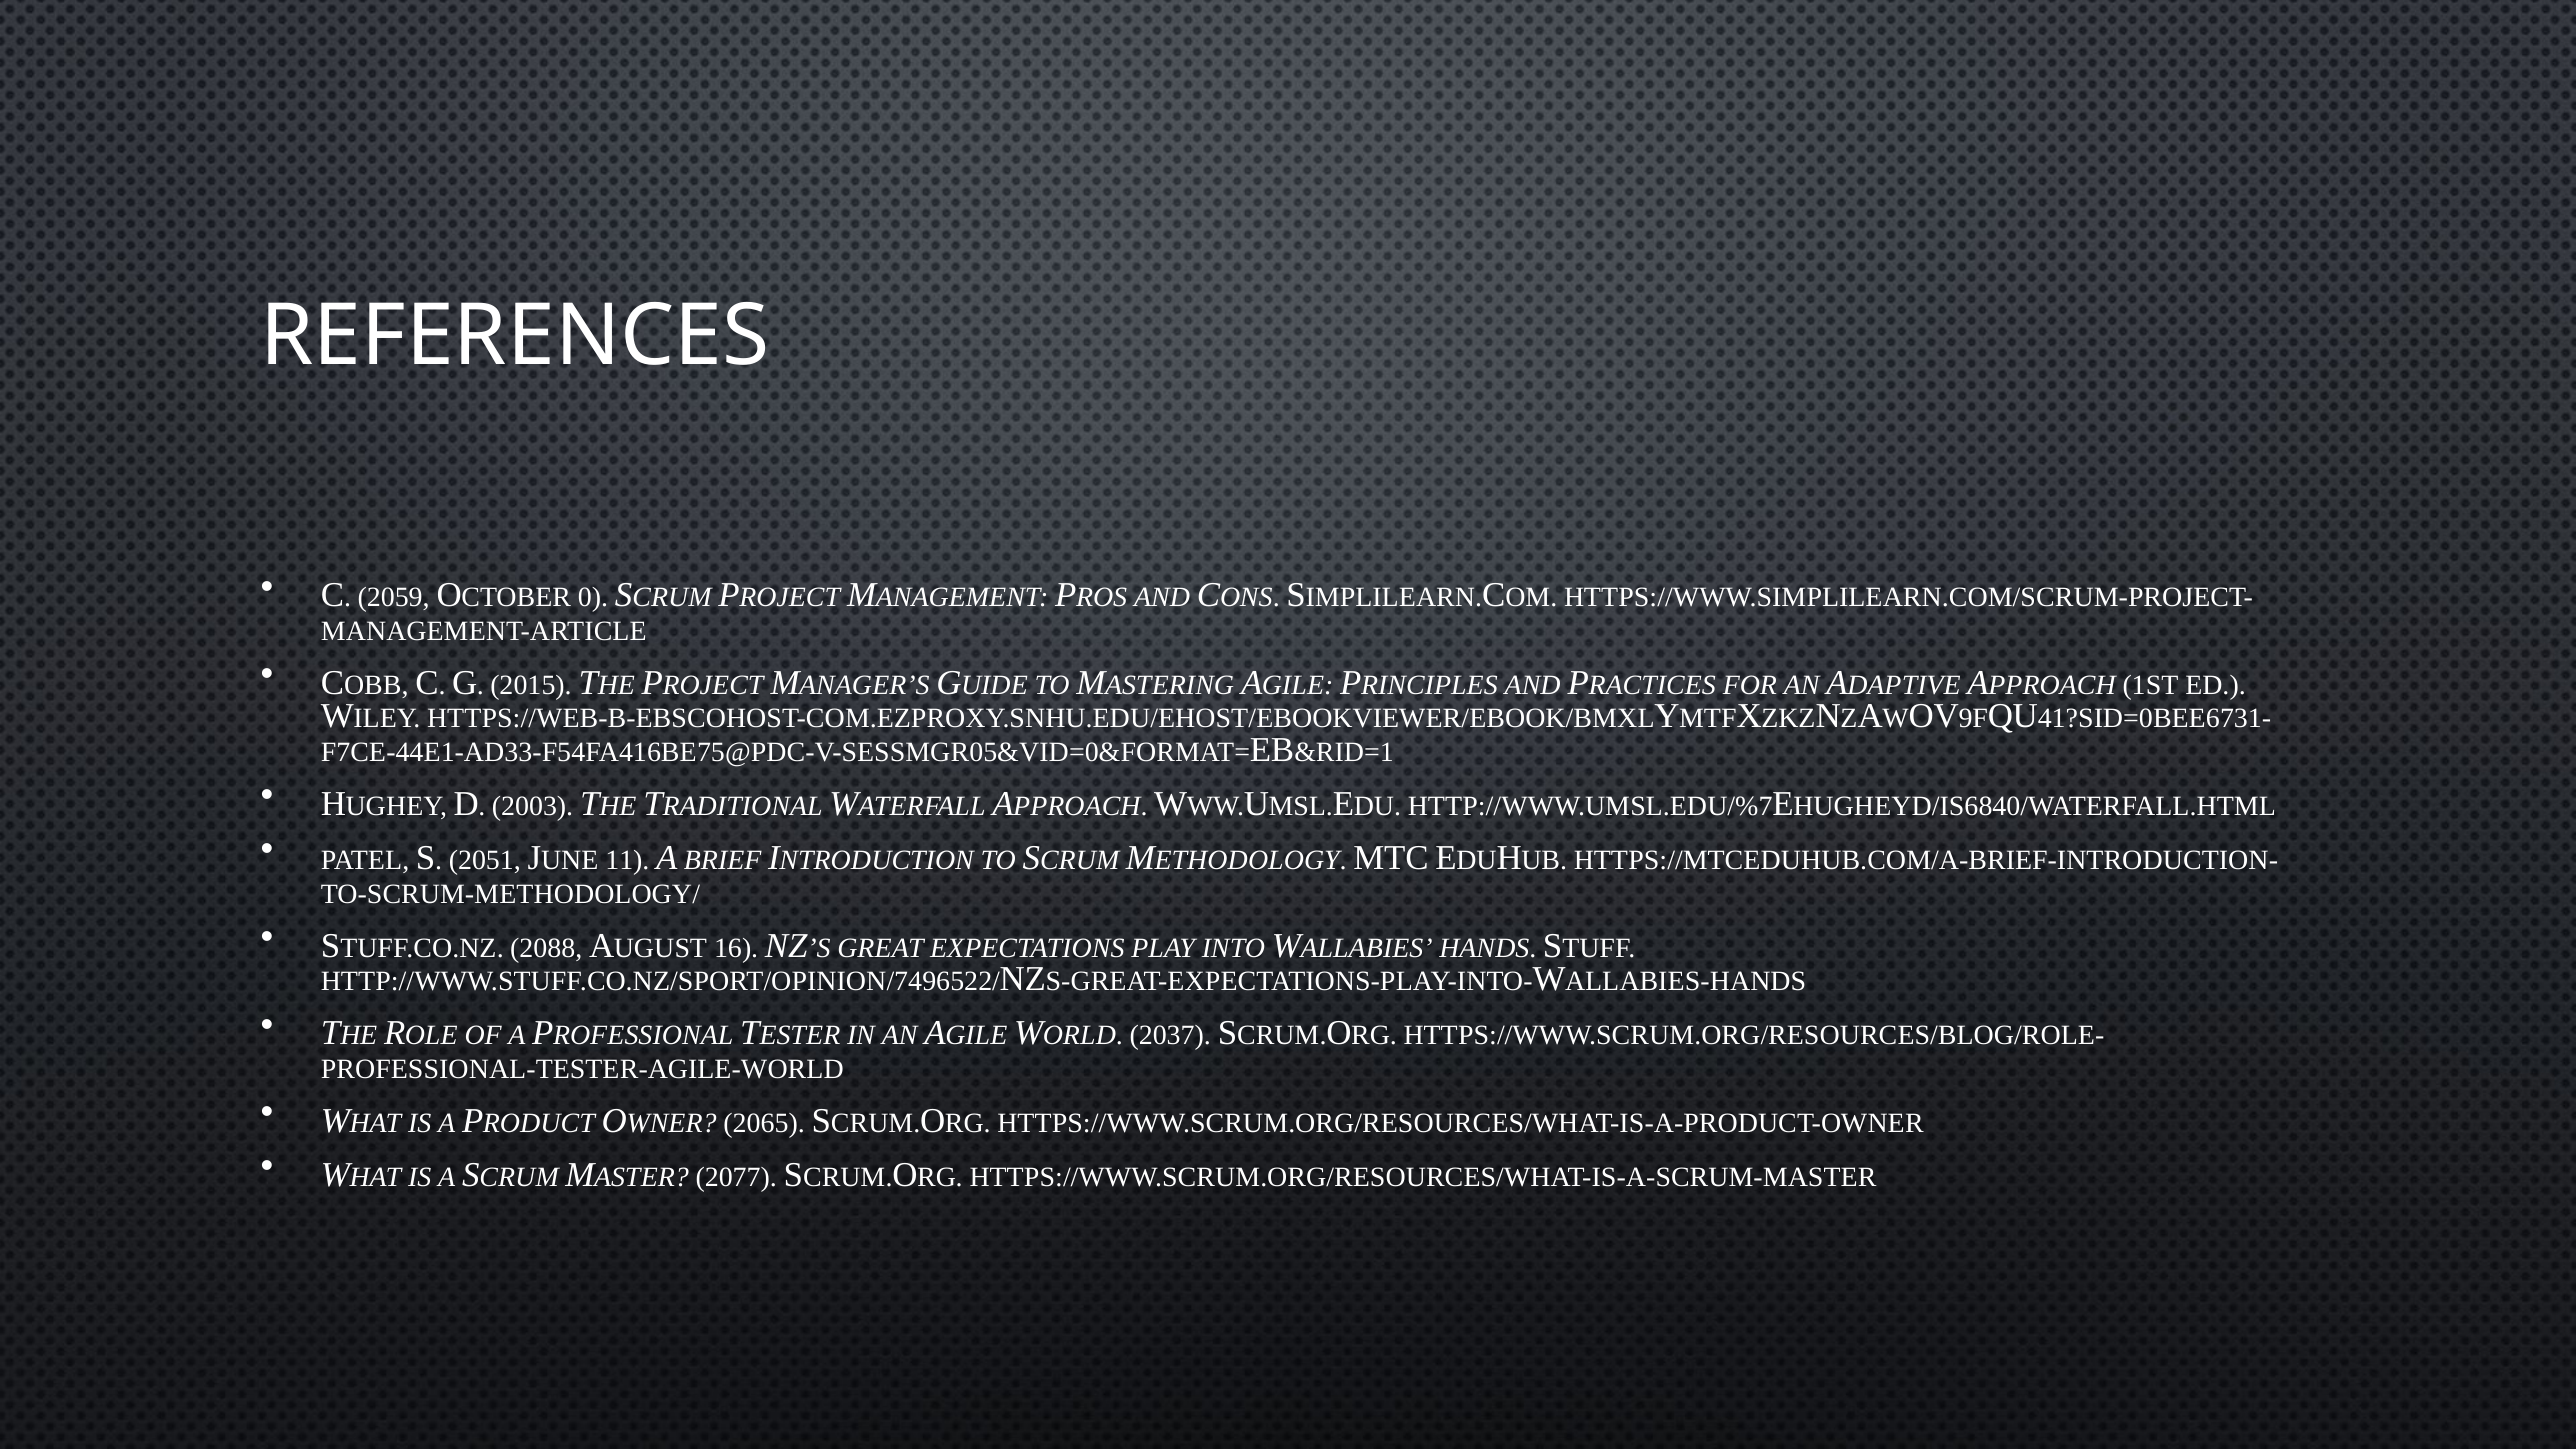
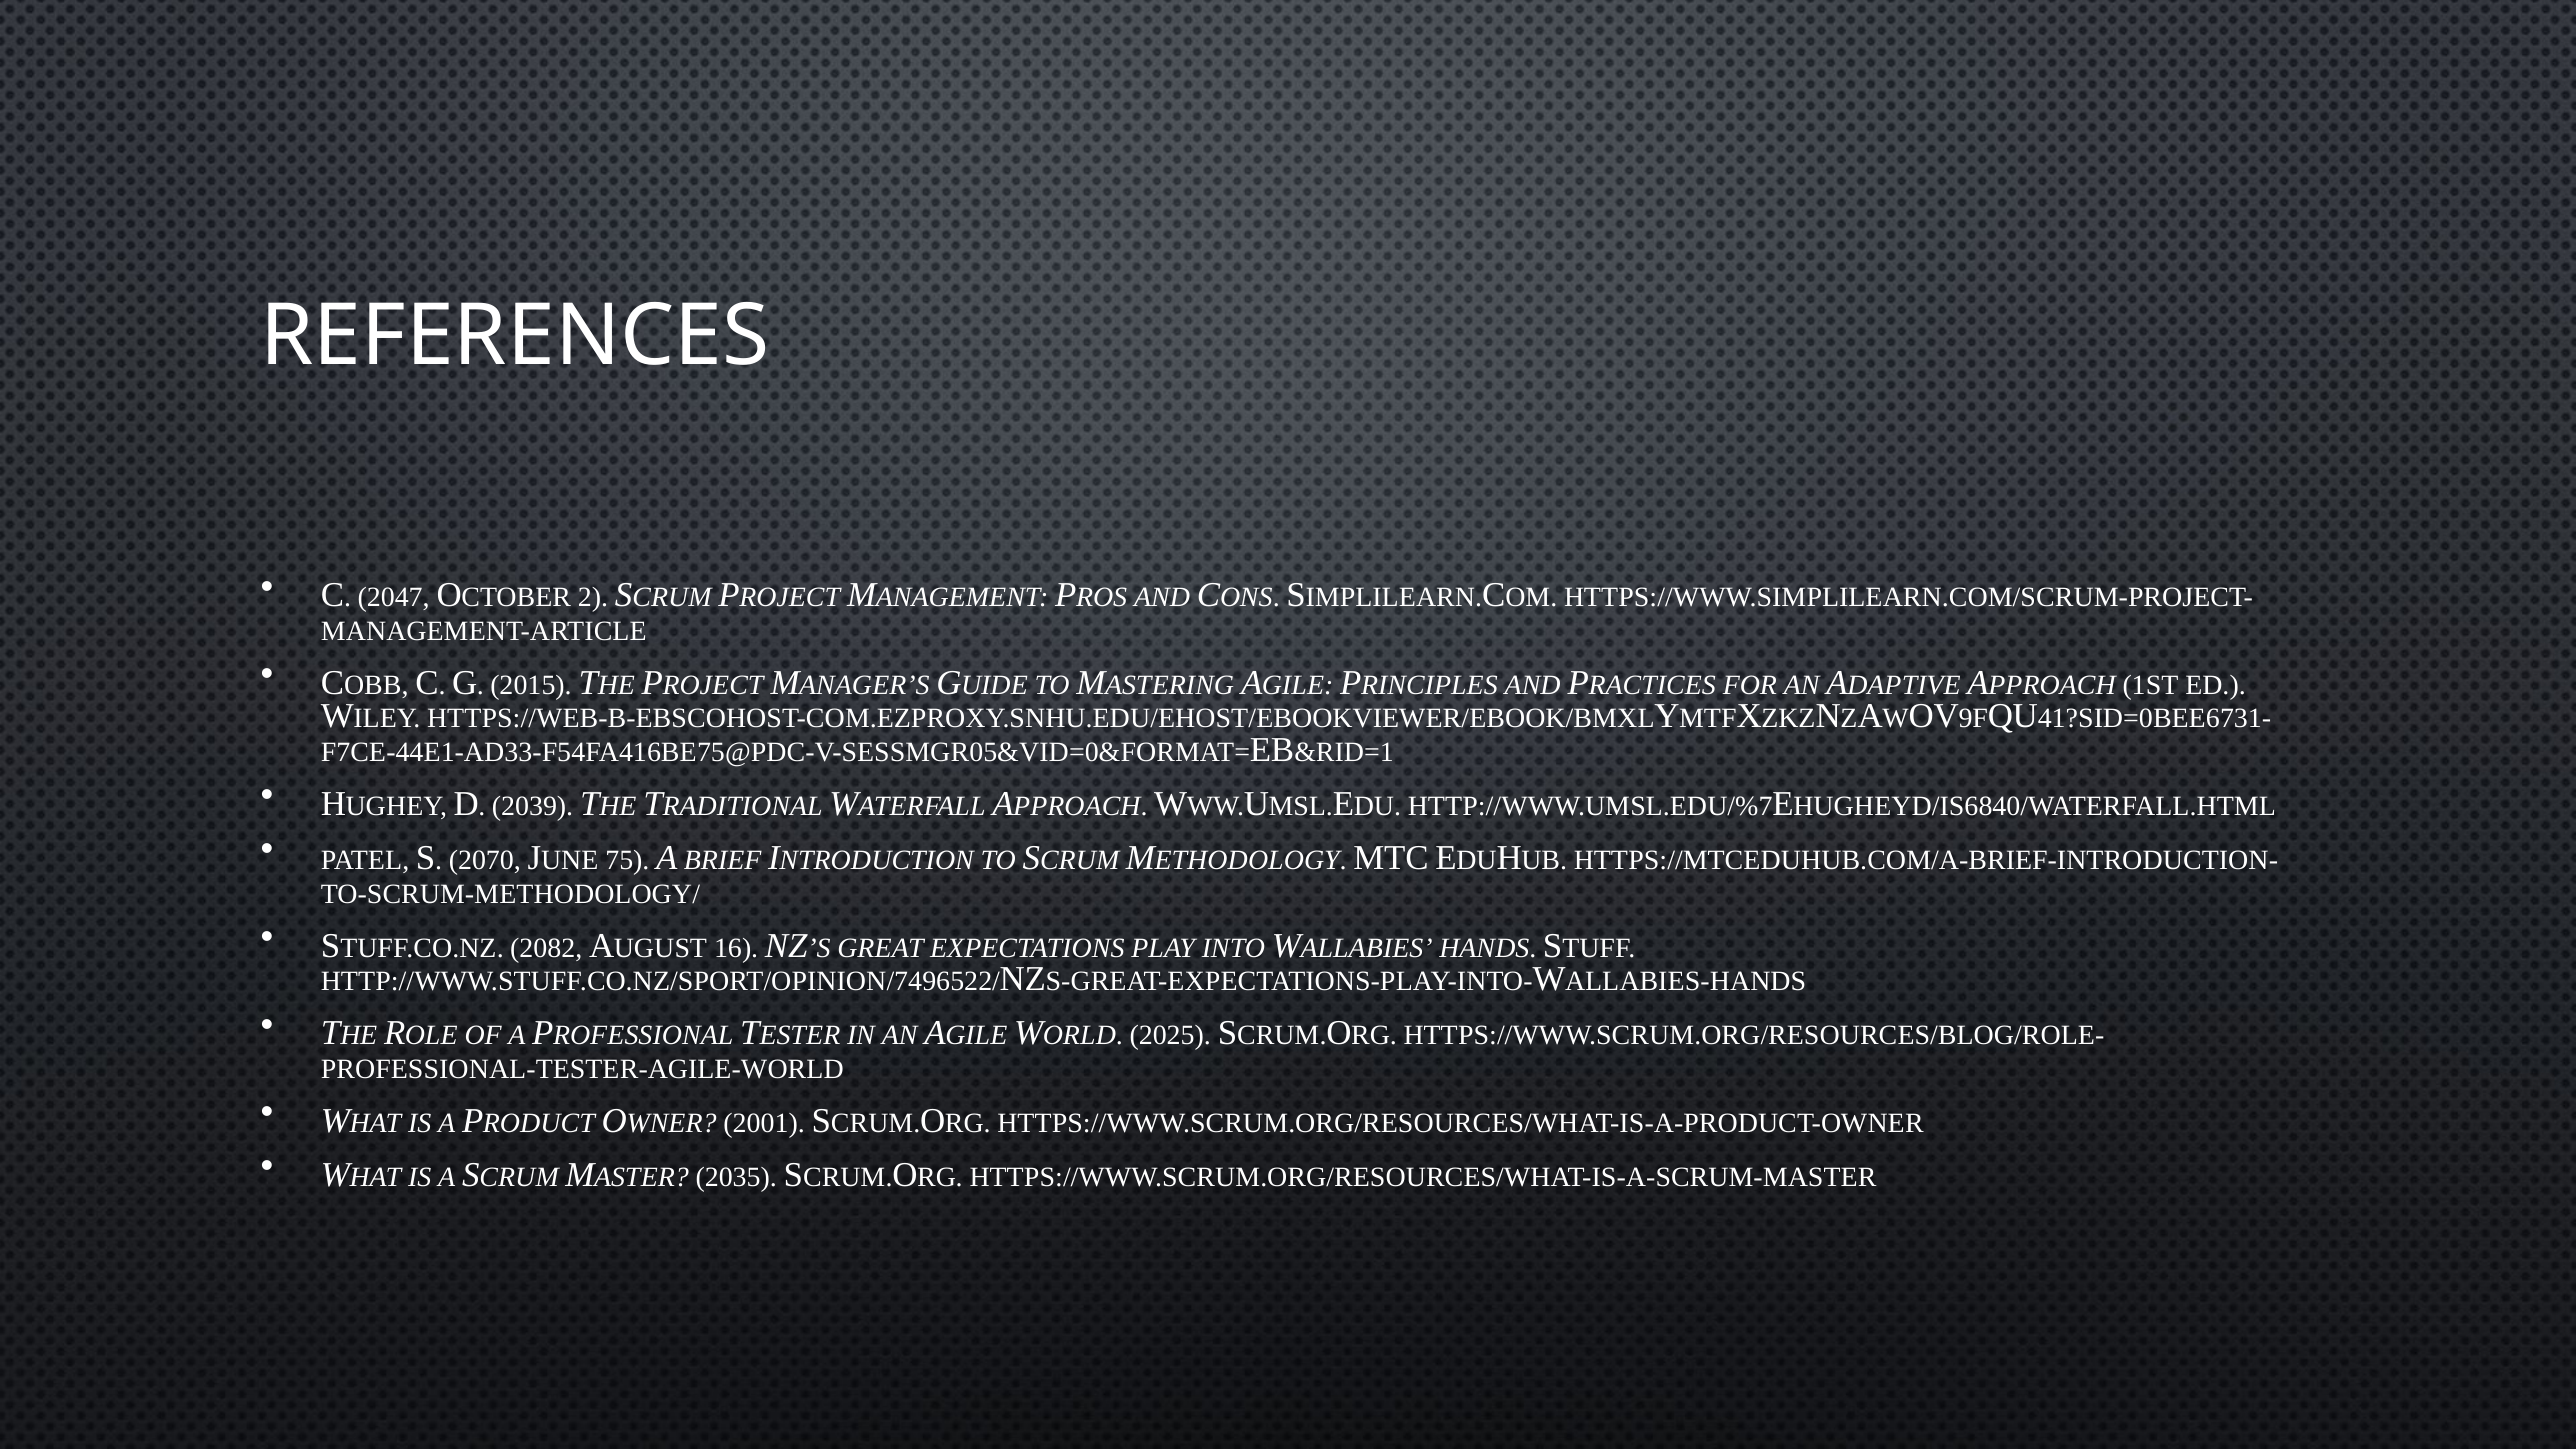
2059: 2059 -> 2047
0: 0 -> 2
2003: 2003 -> 2039
2051: 2051 -> 2070
11: 11 -> 75
2088: 2088 -> 2082
2037: 2037 -> 2025
2065: 2065 -> 2001
2077: 2077 -> 2035
